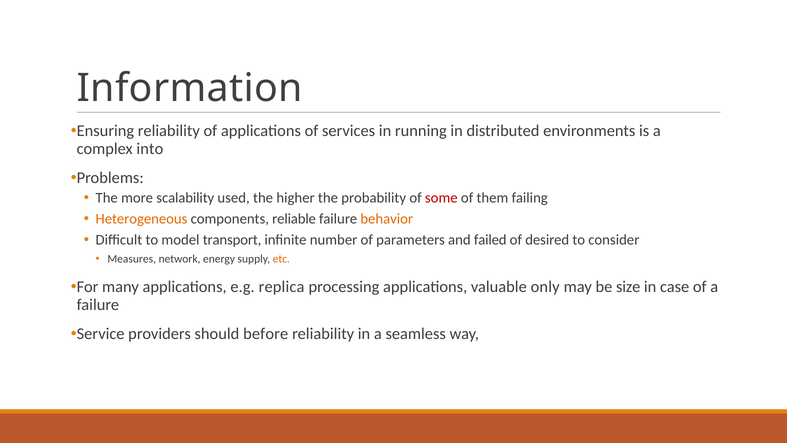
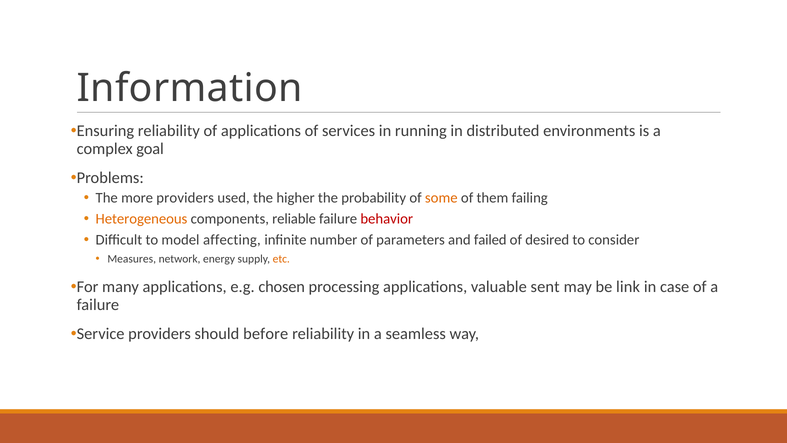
into: into -> goal
more scalability: scalability -> providers
some colour: red -> orange
behavior colour: orange -> red
transport: transport -> affecting
replica: replica -> chosen
only: only -> sent
size: size -> link
